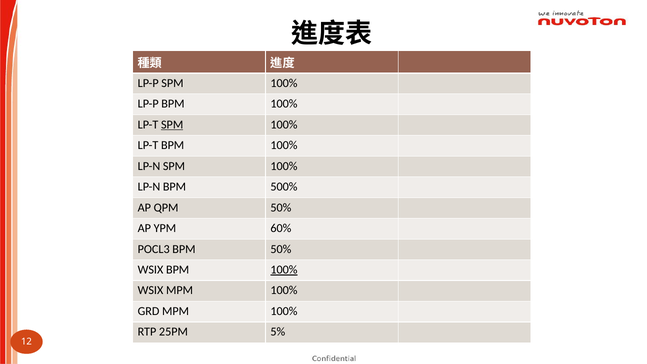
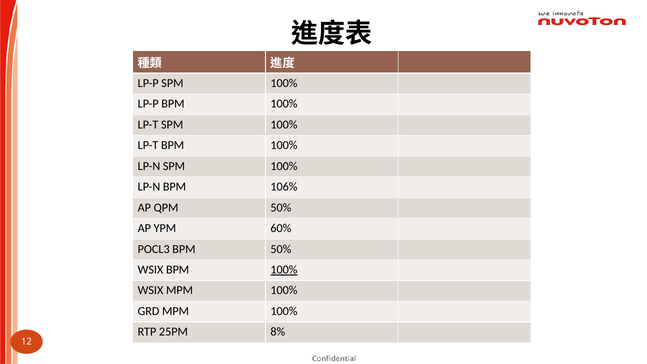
SPM at (172, 125) underline: present -> none
500%: 500% -> 106%
5%: 5% -> 8%
